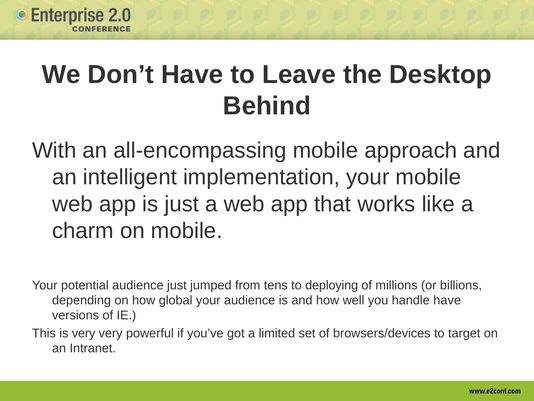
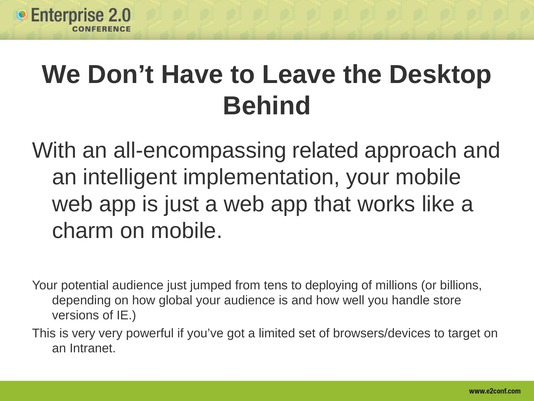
all-encompassing mobile: mobile -> related
handle have: have -> store
